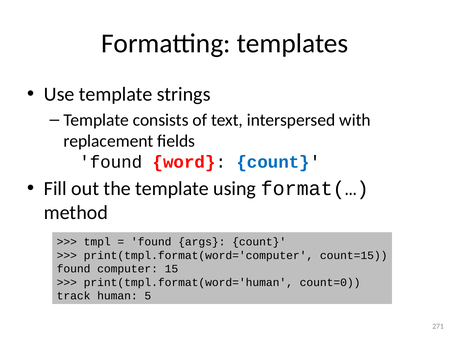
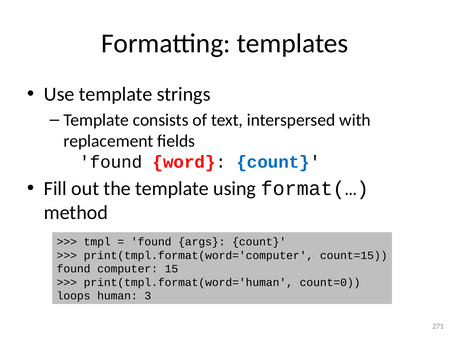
track: track -> loops
5: 5 -> 3
